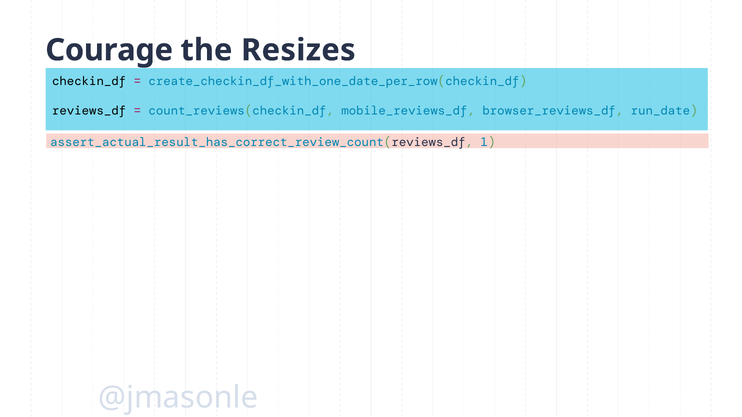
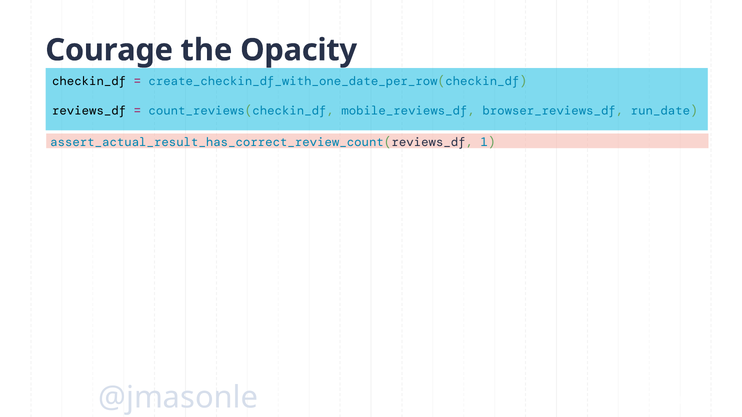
Resizes: Resizes -> Opacity
